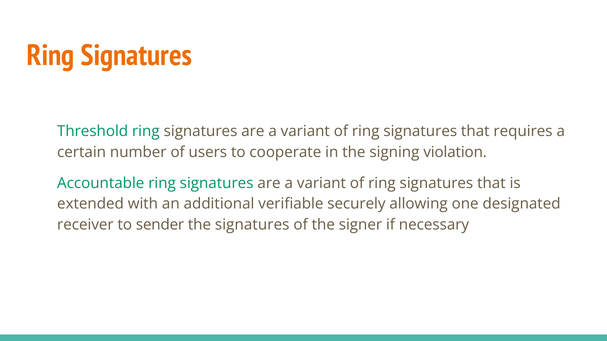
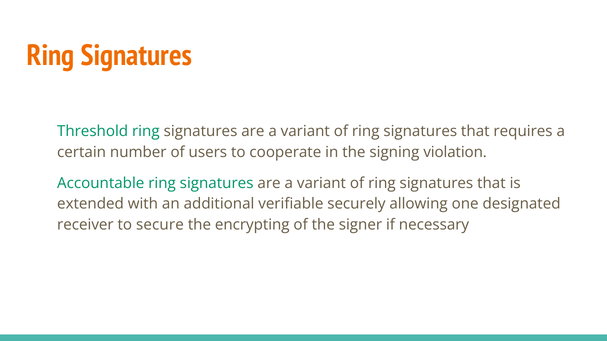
sender: sender -> secure
the signatures: signatures -> encrypting
